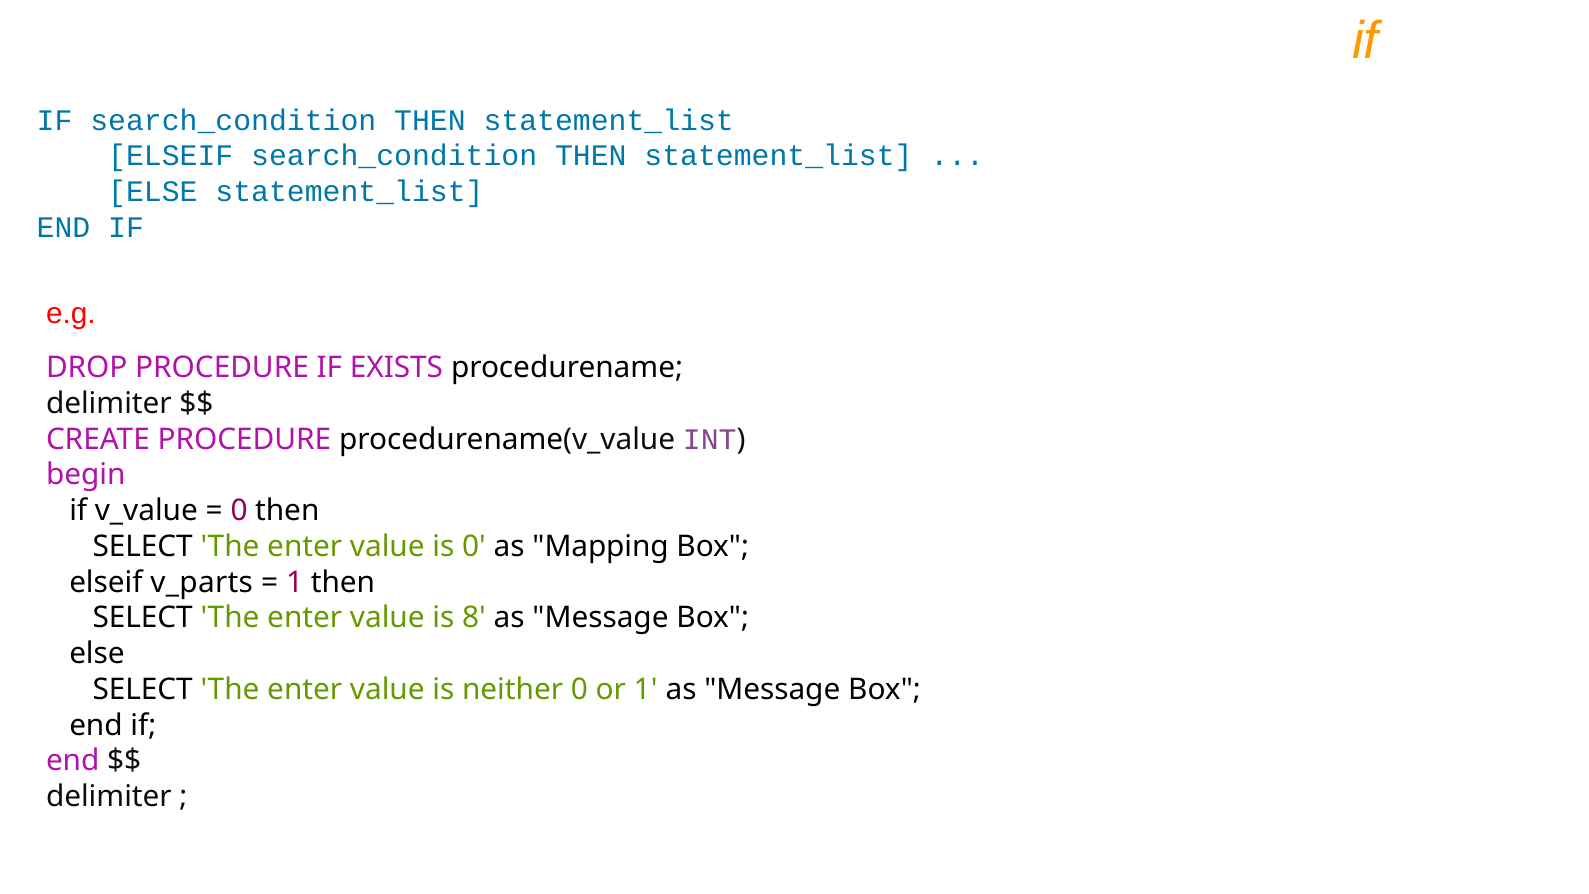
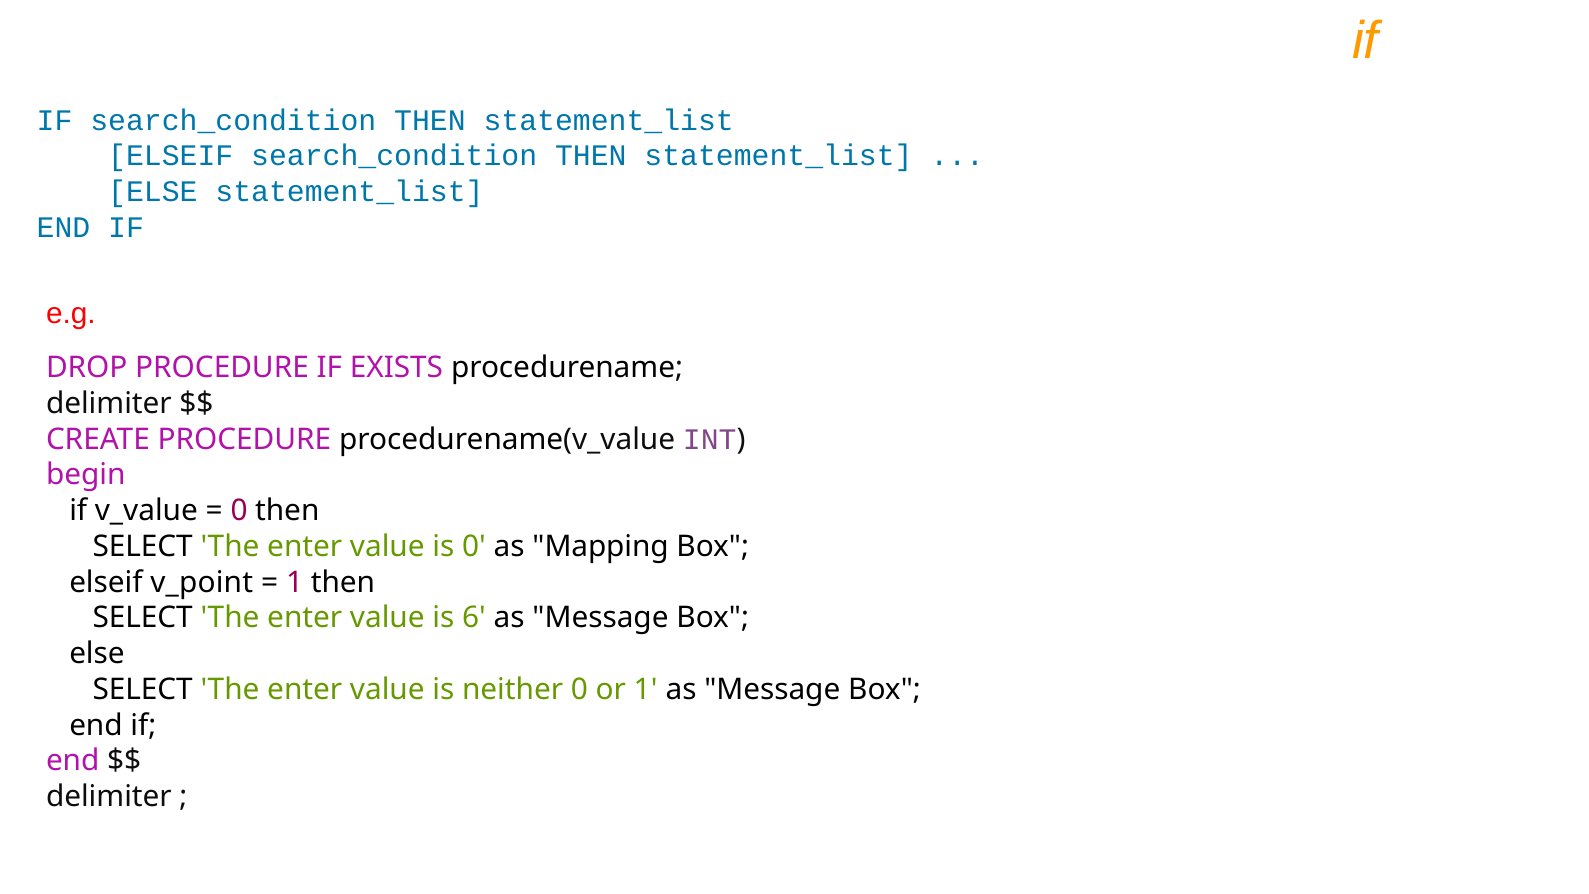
v_parts: v_parts -> v_point
8: 8 -> 6
